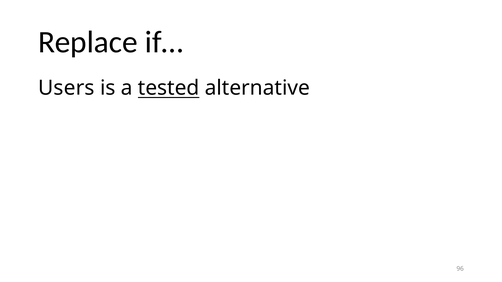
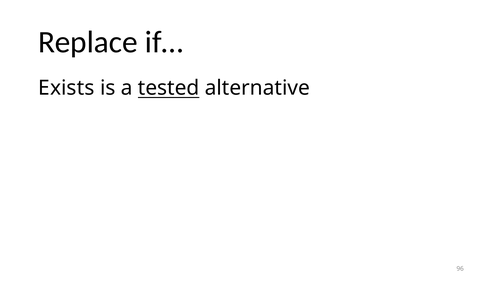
Users: Users -> Exists
